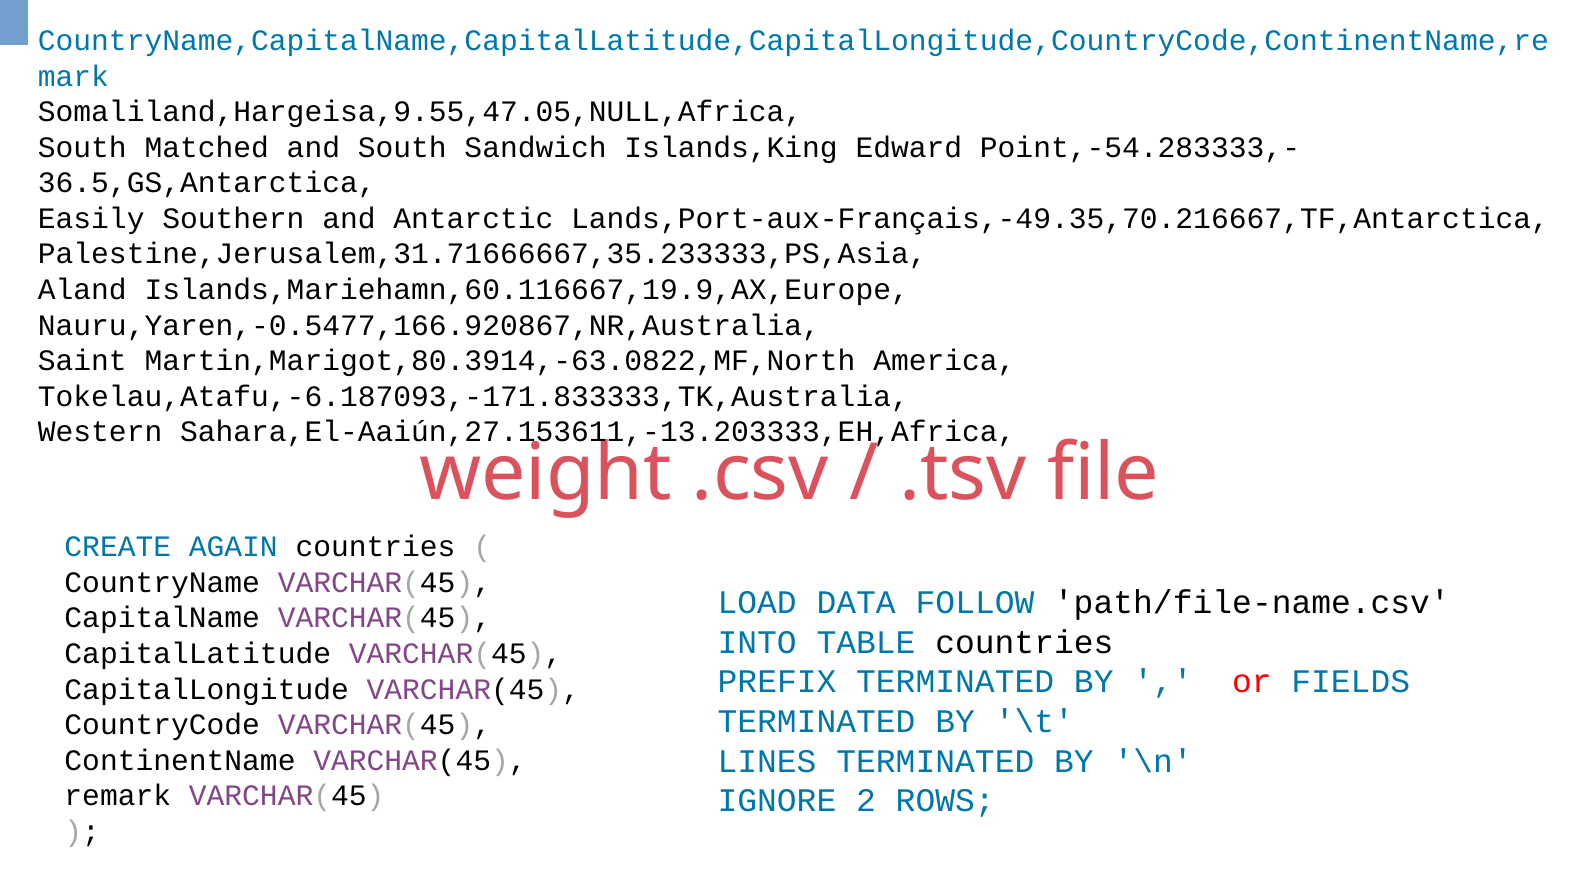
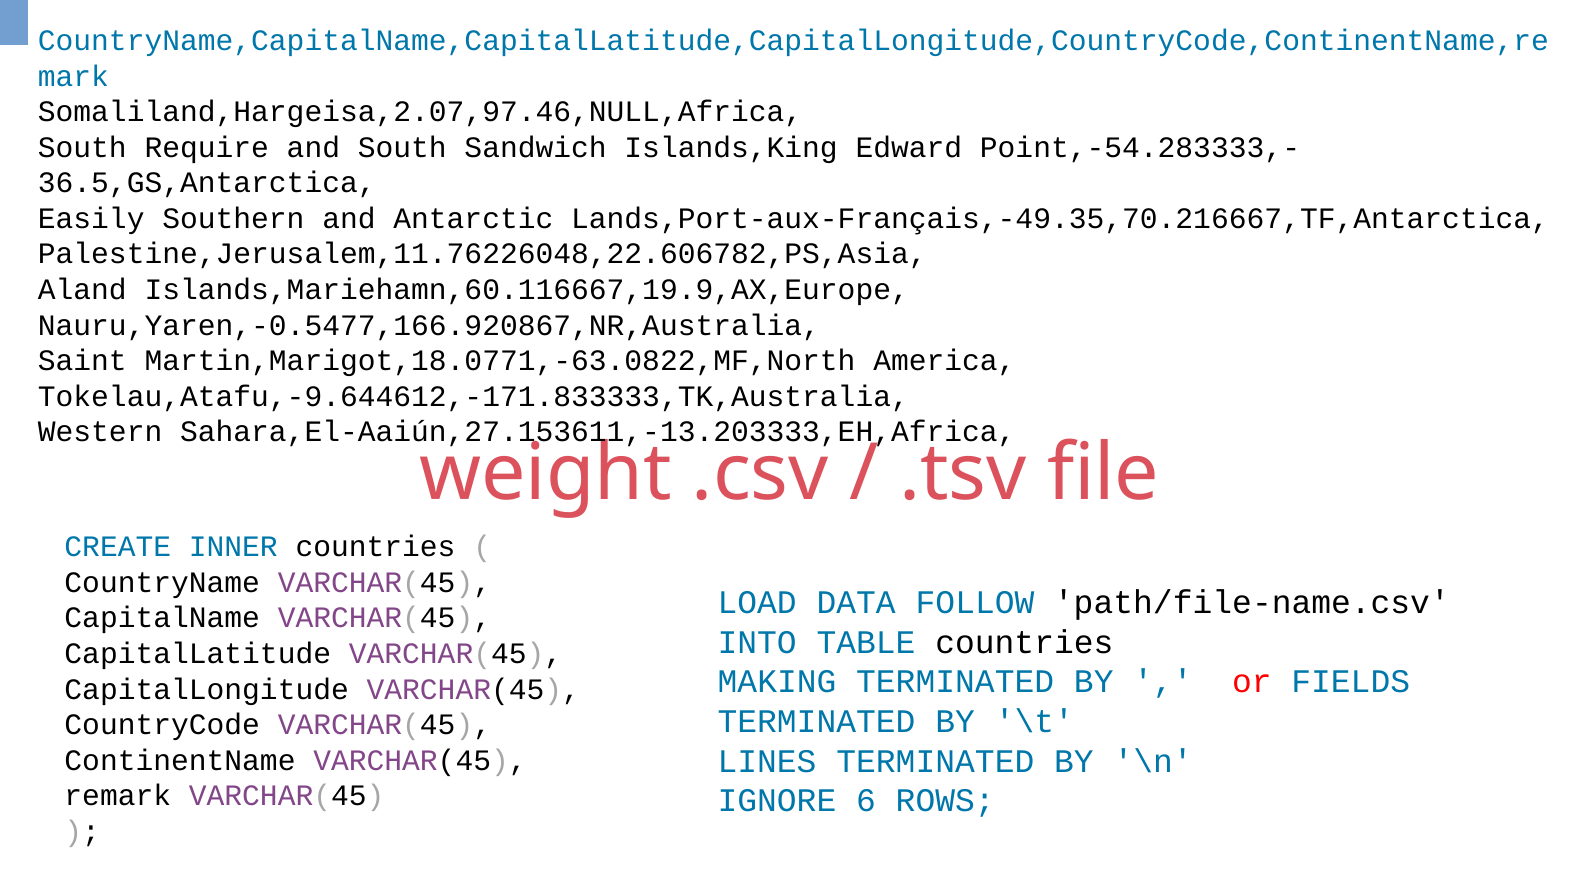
Somaliland,Hargeisa,9.55,47.05,NULL,Africa: Somaliland,Hargeisa,9.55,47.05,NULL,Africa -> Somaliland,Hargeisa,2.07,97.46,NULL,Africa
Matched: Matched -> Require
Palestine,Jerusalem,31.71666667,35.233333,PS,Asia: Palestine,Jerusalem,31.71666667,35.233333,PS,Asia -> Palestine,Jerusalem,11.76226048,22.606782,PS,Asia
Martin,Marigot,80.3914,-63.0822,MF,North: Martin,Marigot,80.3914,-63.0822,MF,North -> Martin,Marigot,18.0771,-63.0822,MF,North
Tokelau,Atafu,-6.187093,-171.833333,TK,Australia: Tokelau,Atafu,-6.187093,-171.833333,TK,Australia -> Tokelau,Atafu,-9.644612,-171.833333,TK,Australia
AGAIN: AGAIN -> INNER
PREFIX: PREFIX -> MAKING
2: 2 -> 6
